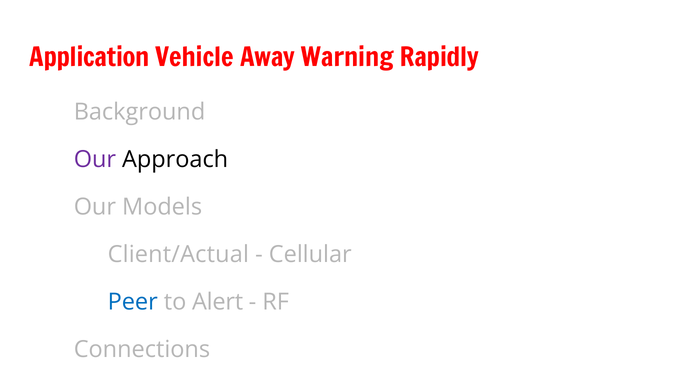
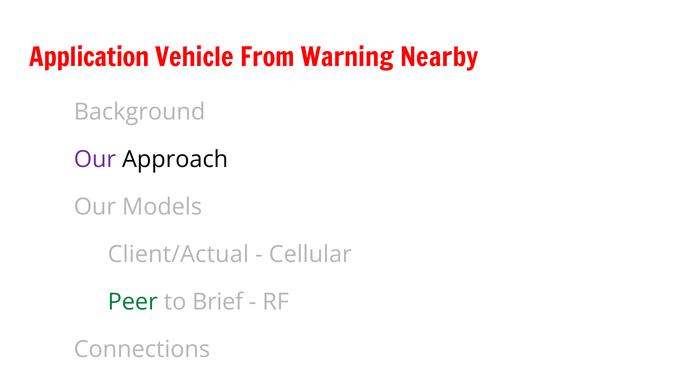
Away: Away -> From
Rapidly: Rapidly -> Nearby
Peer colour: blue -> green
Alert: Alert -> Brief
